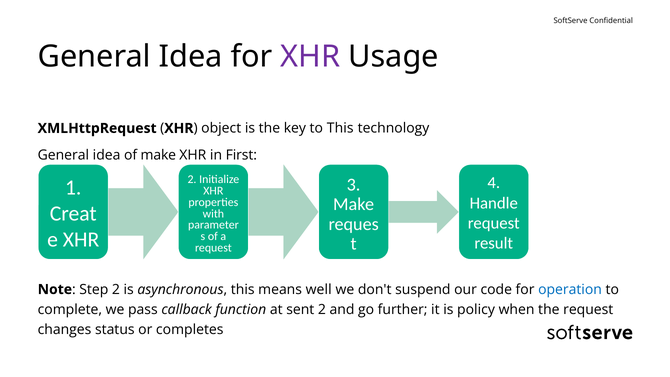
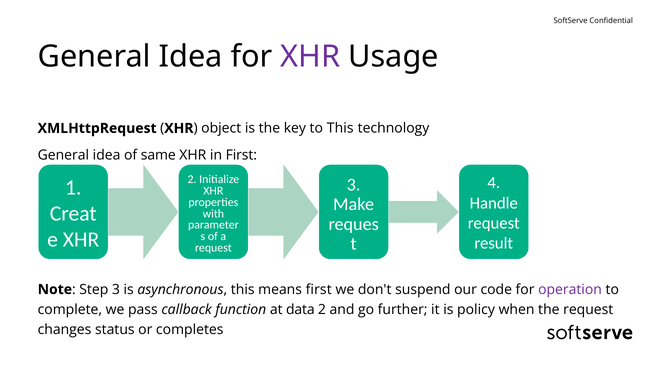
of make: make -> same
Step 2: 2 -> 3
means well: well -> first
operation colour: blue -> purple
sent: sent -> data
